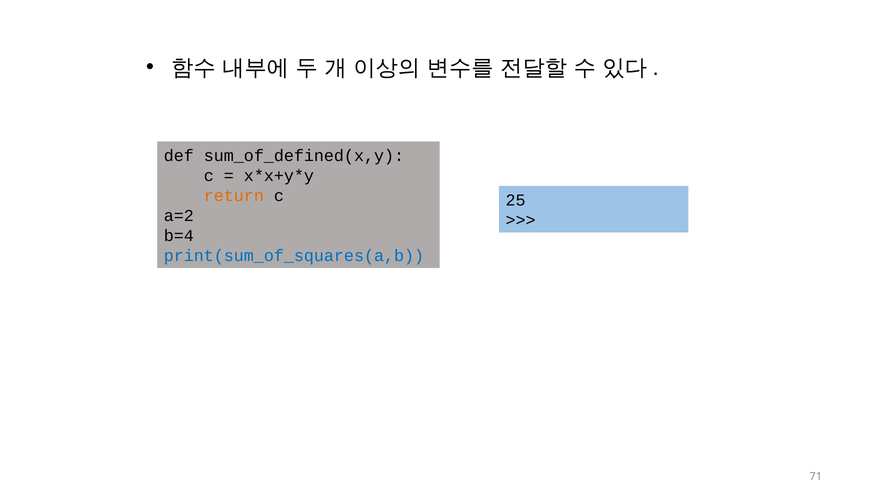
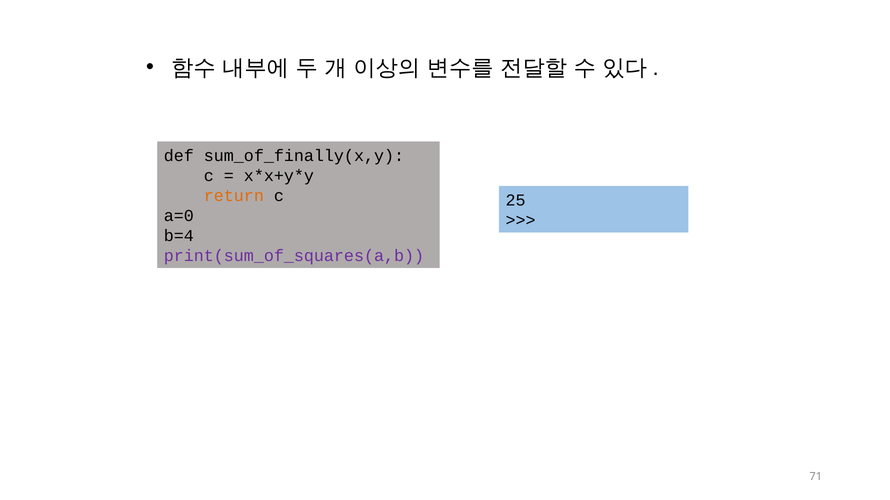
sum_of_defined(x,y: sum_of_defined(x,y -> sum_of_finally(x,y
a=2: a=2 -> a=0
print(sum_of_squares(a,b colour: blue -> purple
